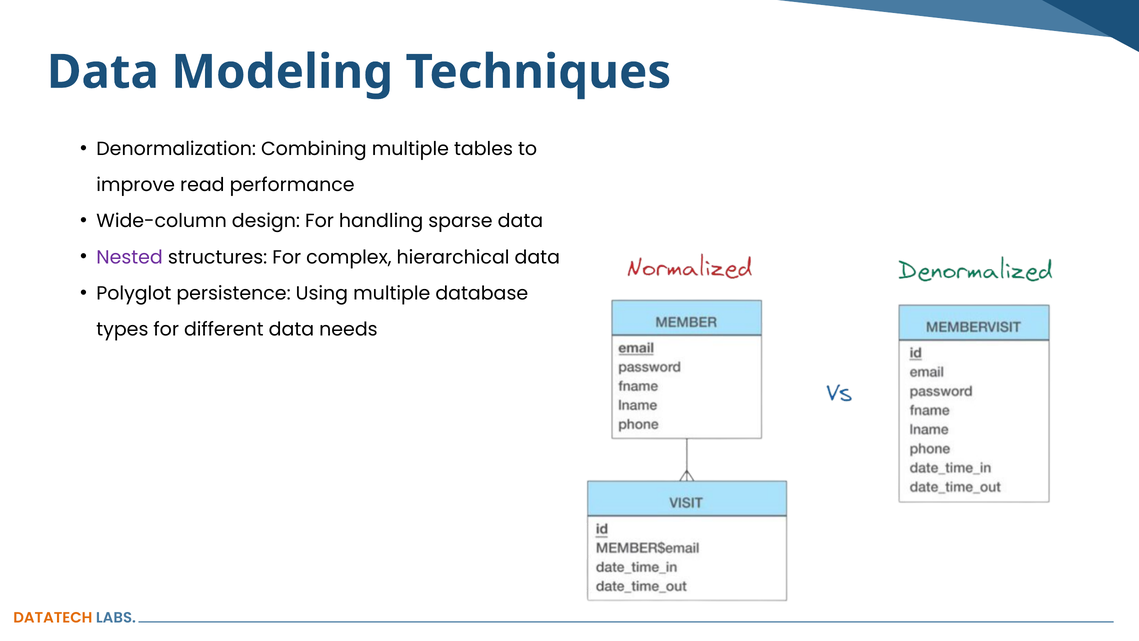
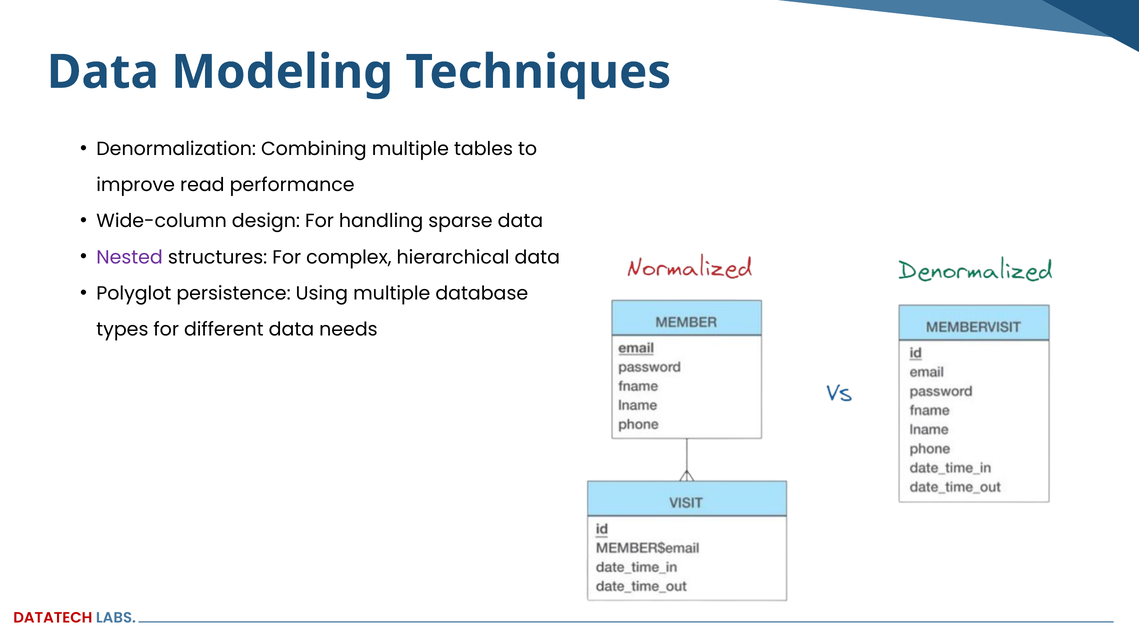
DATATECH colour: orange -> red
